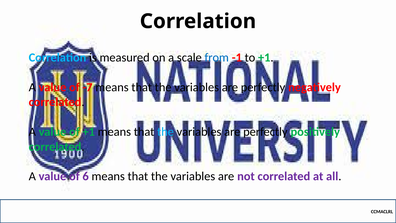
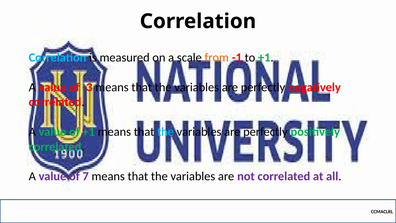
from colour: blue -> orange
-7: -7 -> -3
6: 6 -> 7
